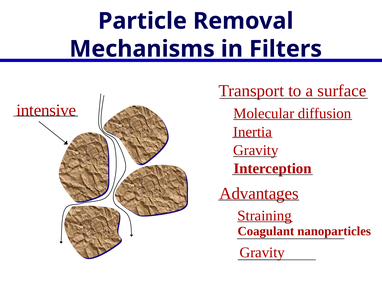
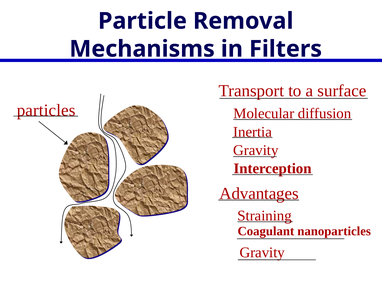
intensive: intensive -> particles
